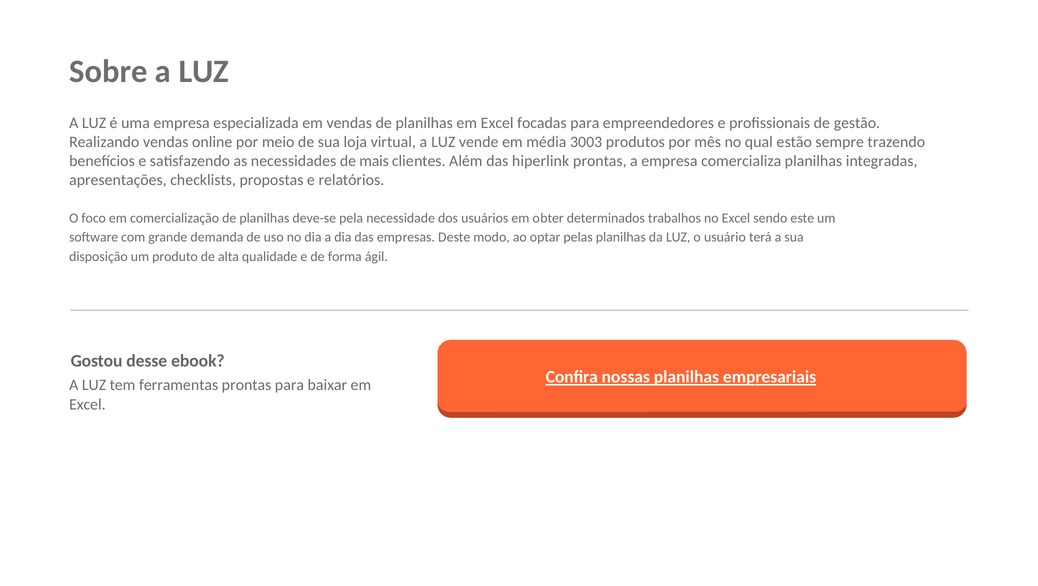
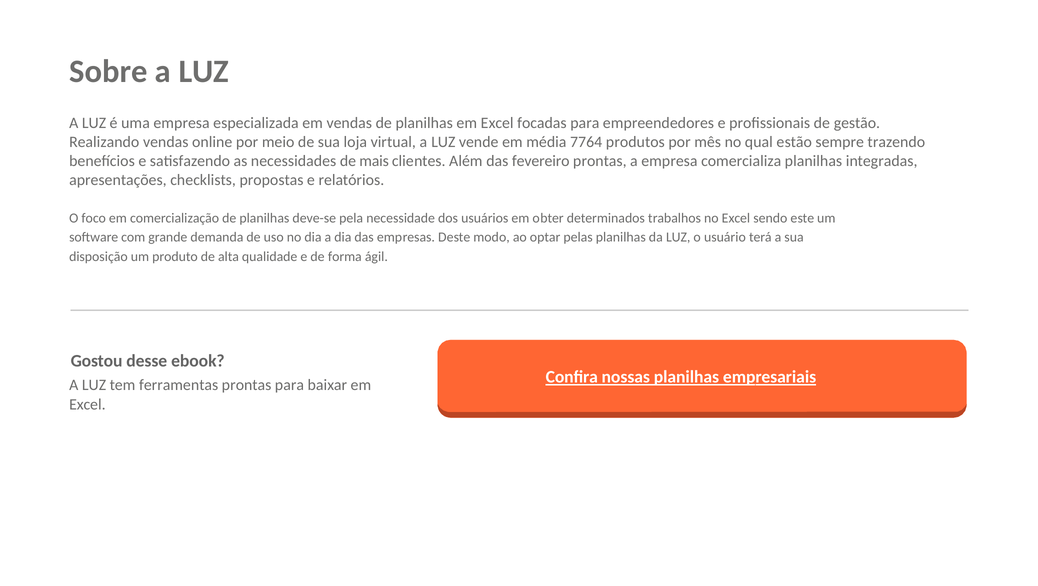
3003: 3003 -> 7764
hiperlink: hiperlink -> fevereiro
